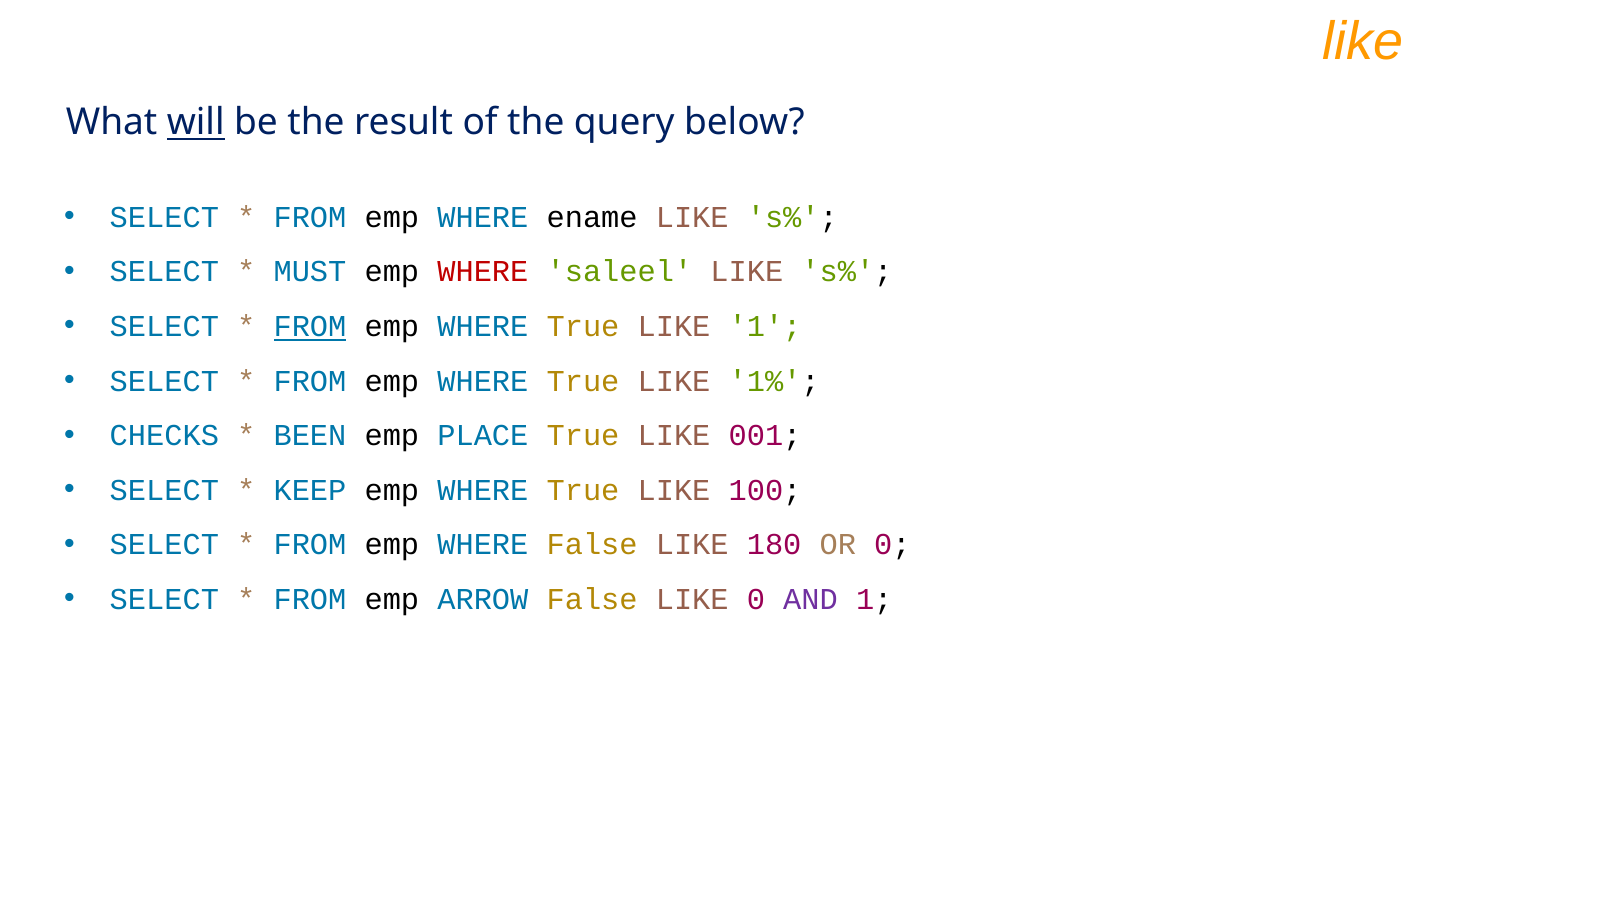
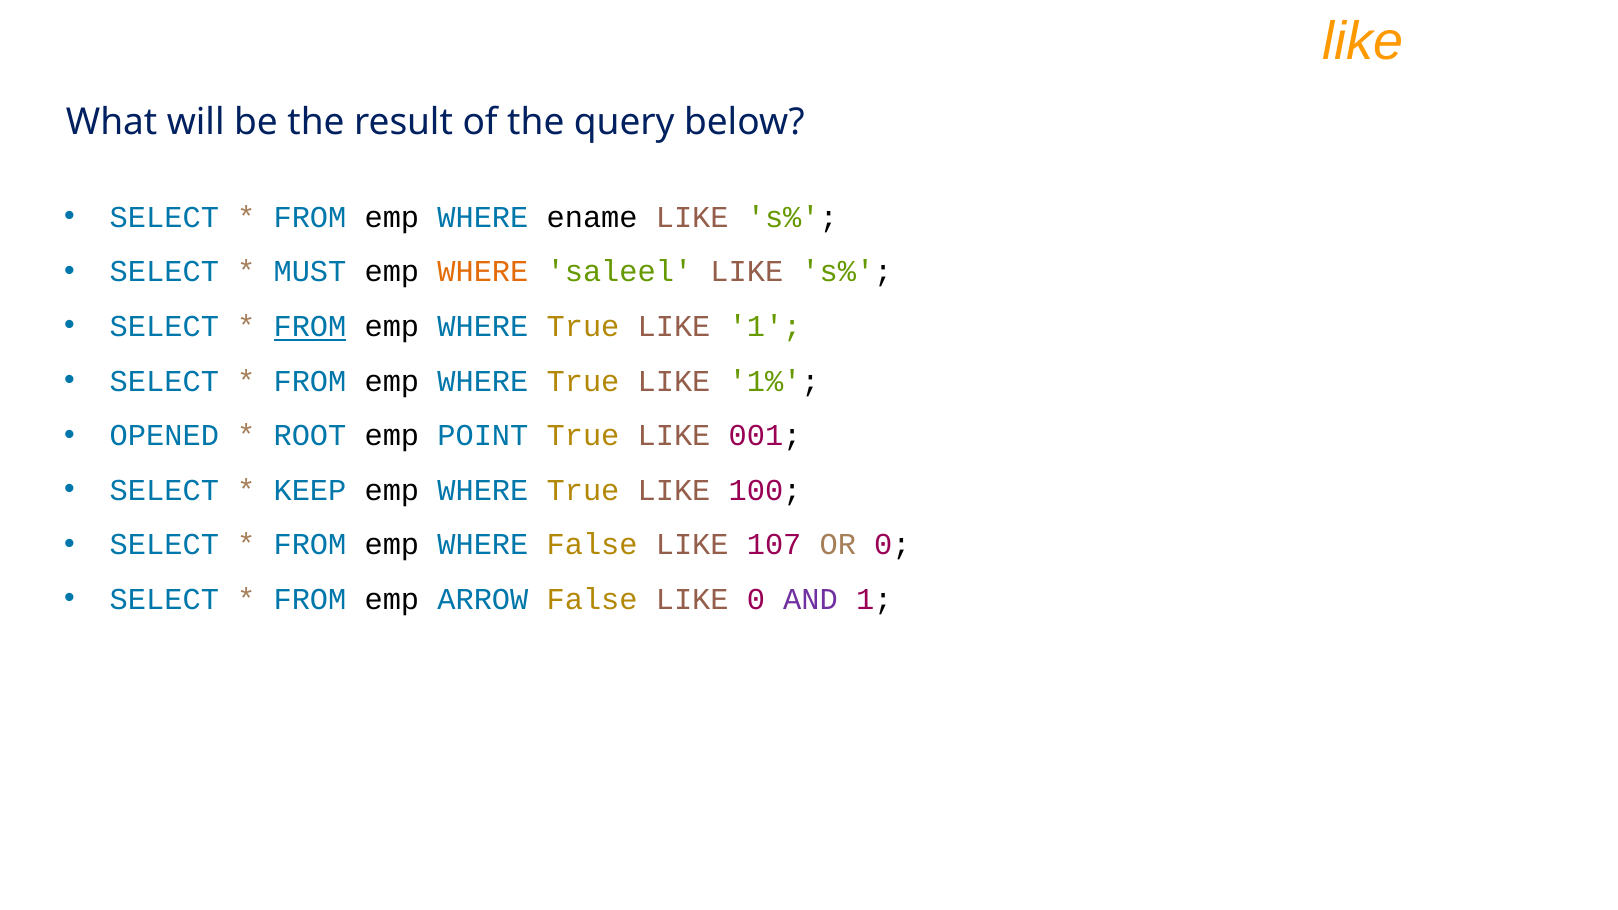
will underline: present -> none
WHERE at (483, 272) colour: red -> orange
CHECKS: CHECKS -> OPENED
BEEN: BEEN -> ROOT
PLACE: PLACE -> POINT
180: 180 -> 107
